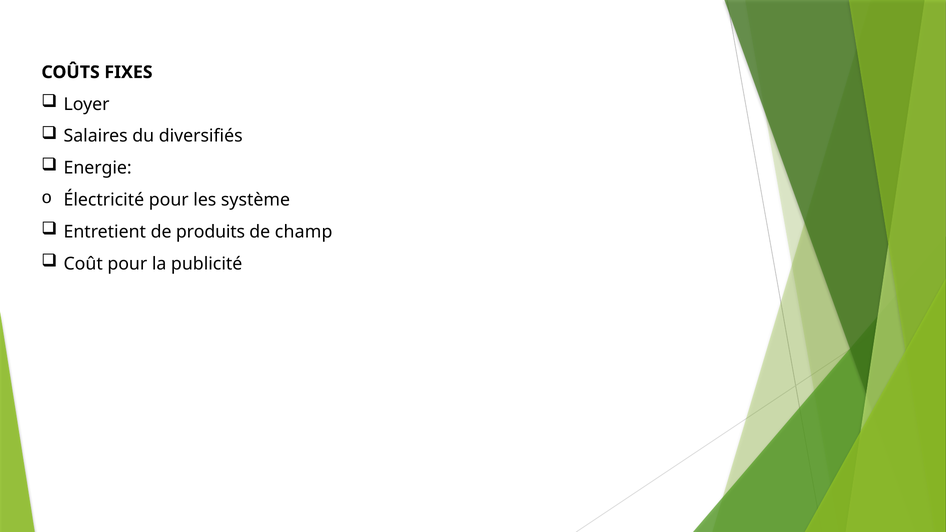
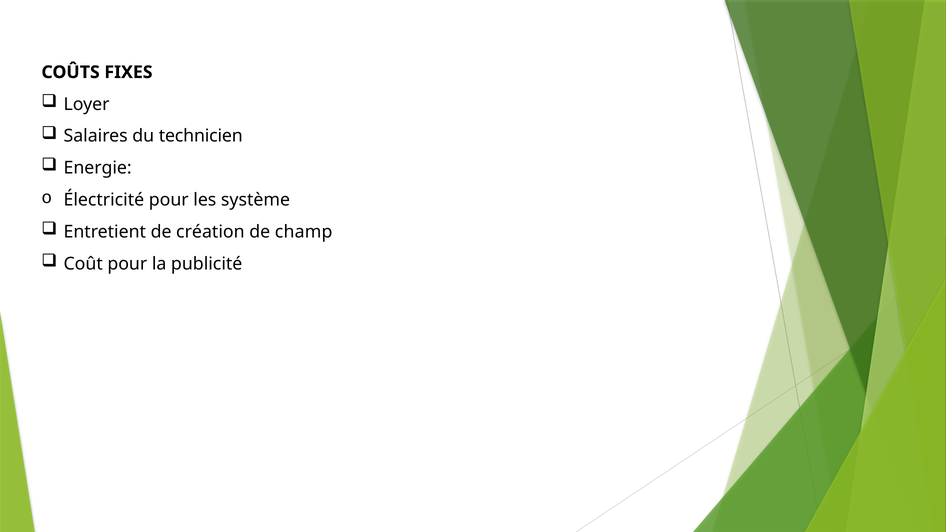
diversifiés: diversifiés -> technicien
produits: produits -> création
